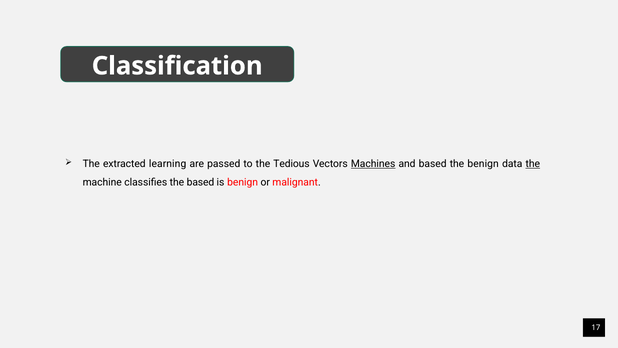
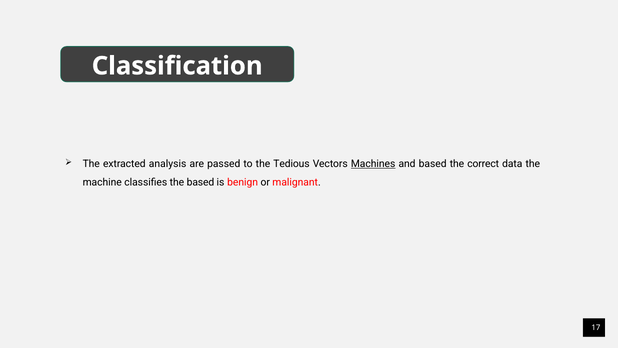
learning: learning -> analysis
the benign: benign -> correct
the at (533, 164) underline: present -> none
